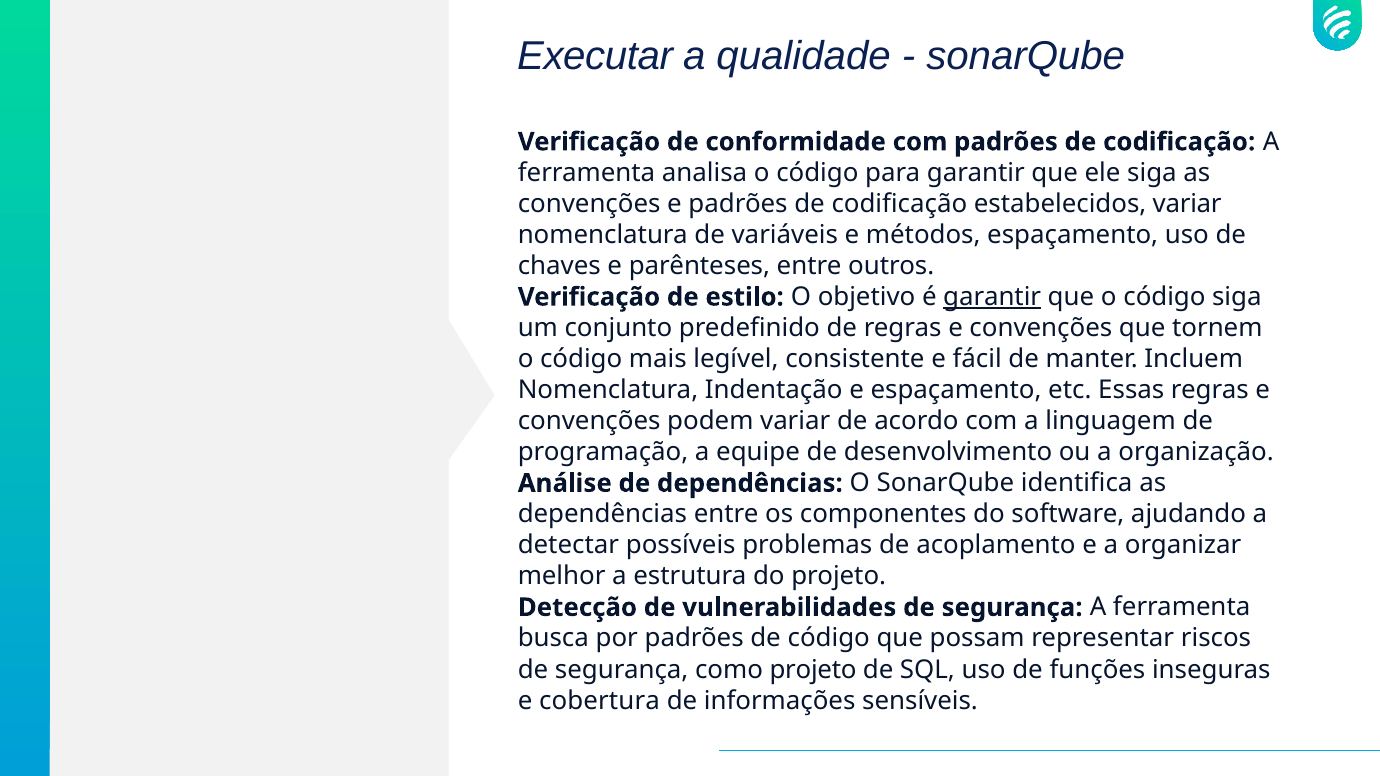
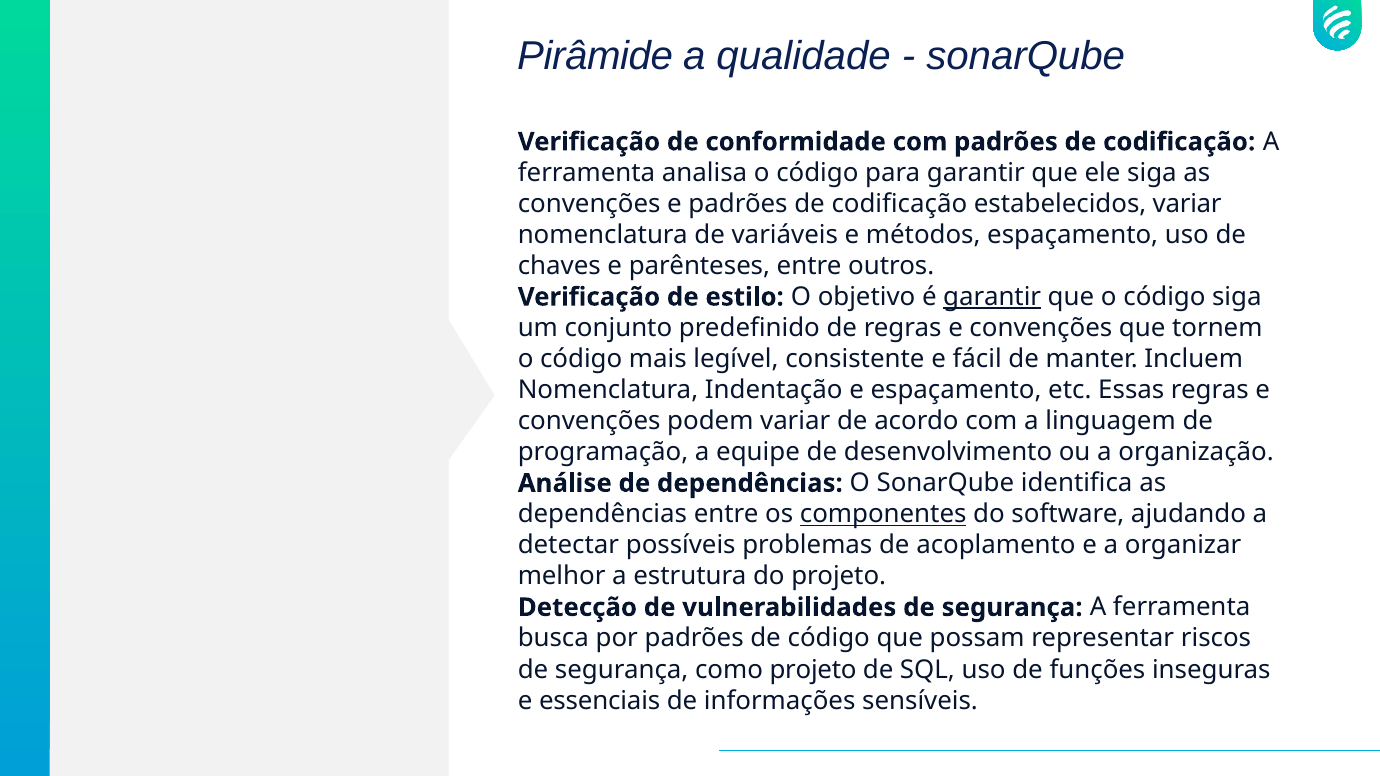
Executar: Executar -> Pirâmide
componentes underline: none -> present
cobertura: cobertura -> essenciais
